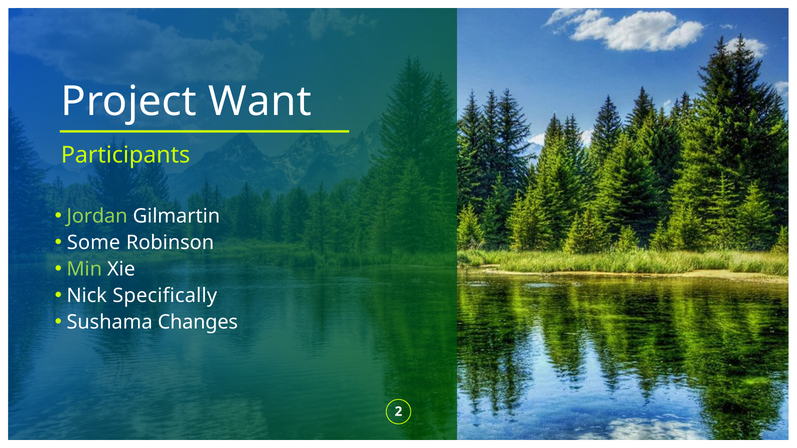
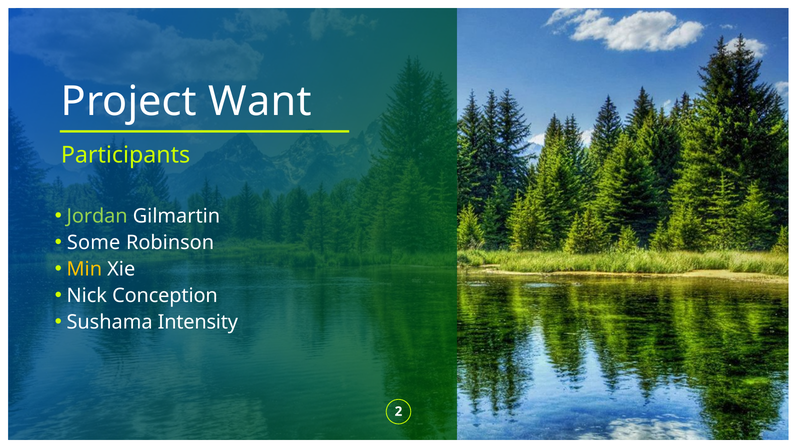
Min colour: light green -> yellow
Specifically: Specifically -> Conception
Changes: Changes -> Intensity
